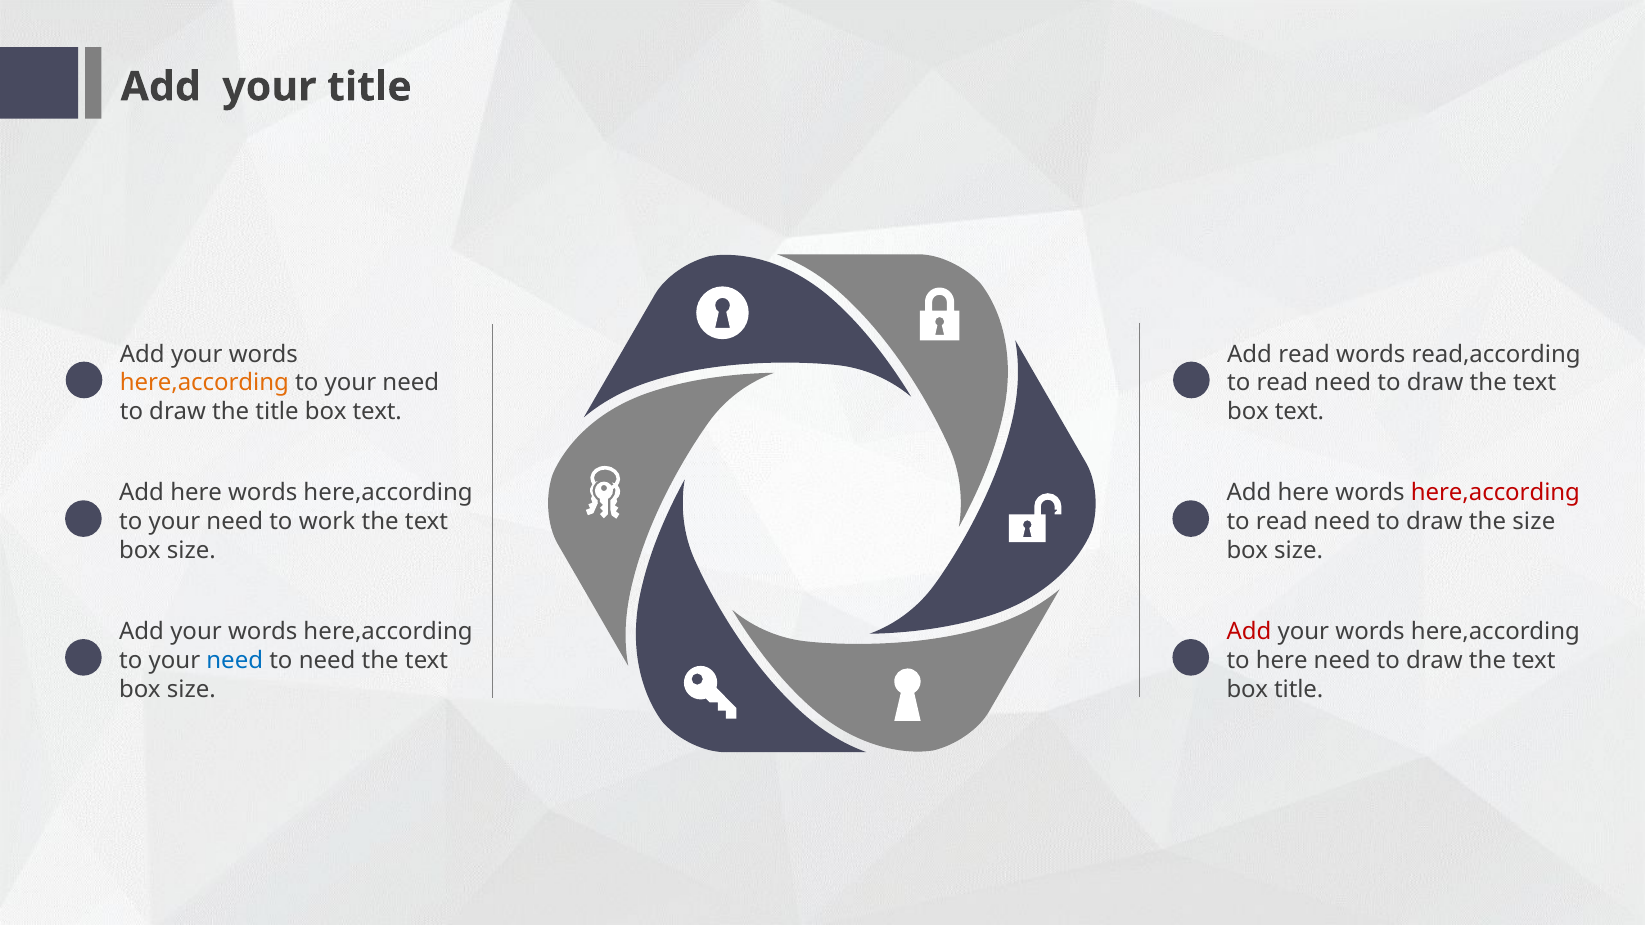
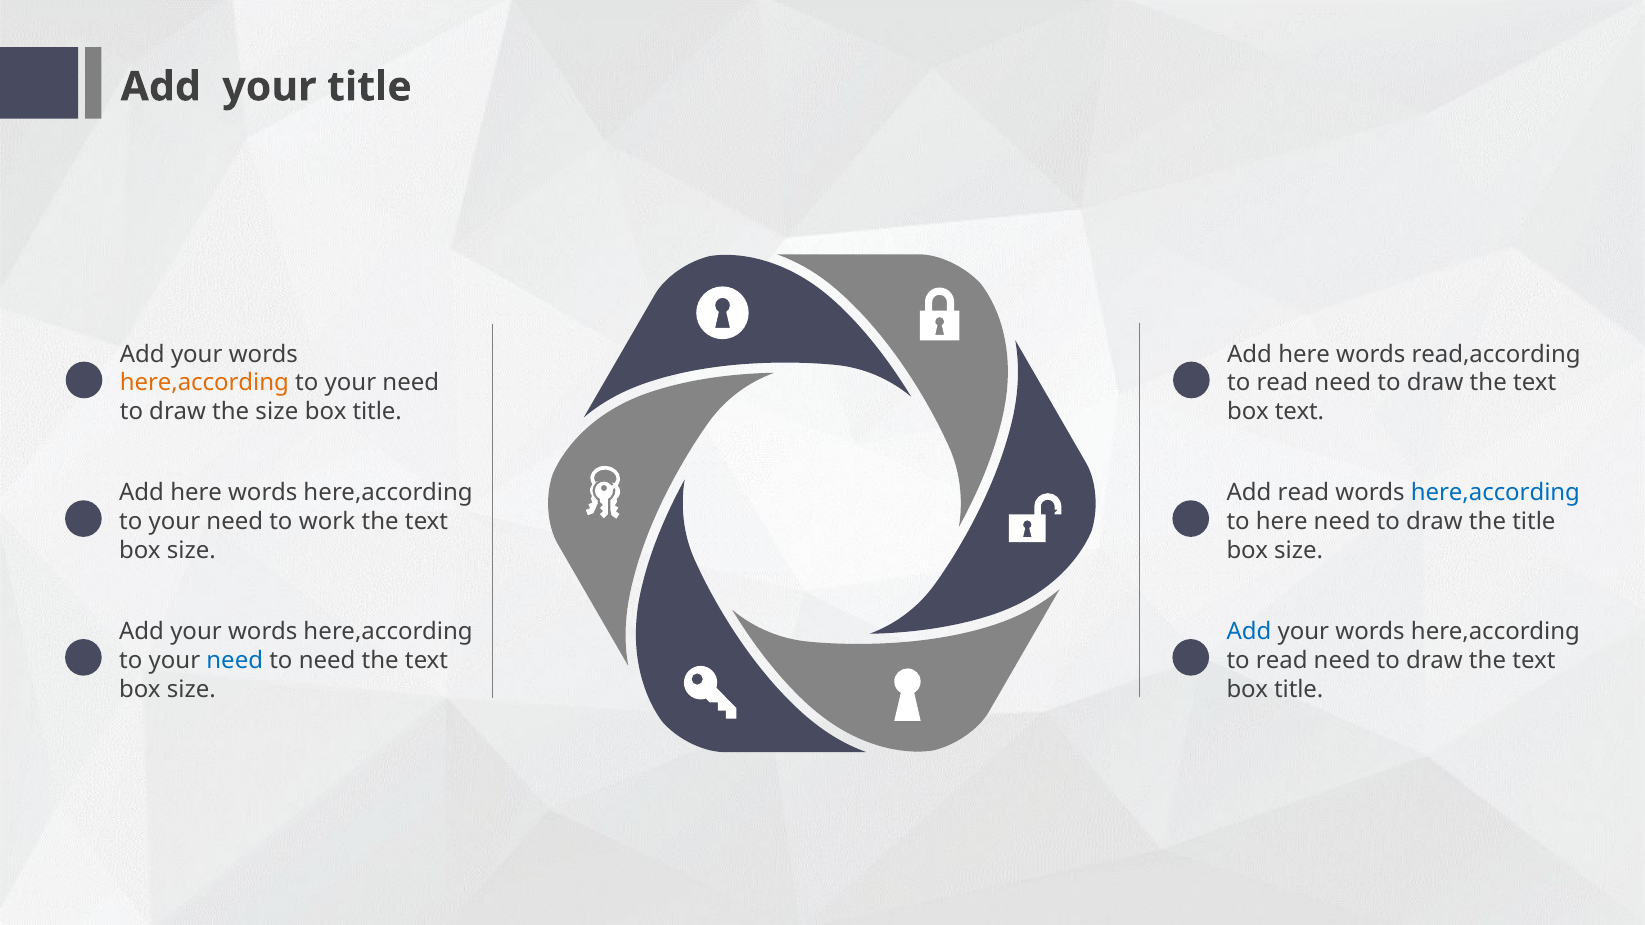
read at (1304, 354): read -> here
the title: title -> size
text at (377, 412): text -> title
here at (1303, 493): here -> read
here,according at (1495, 493) colour: red -> blue
read at (1282, 522): read -> here
the size: size -> title
Add at (1249, 632) colour: red -> blue
here at (1282, 661): here -> read
